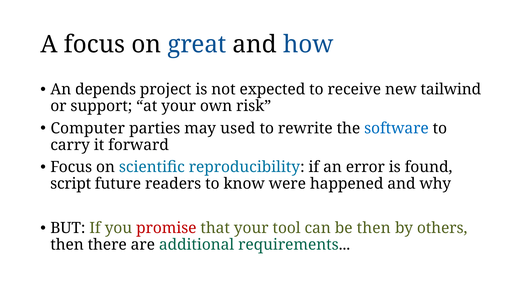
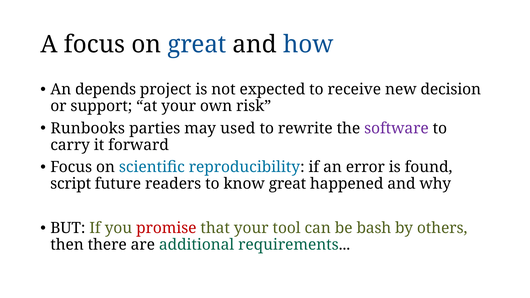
tailwind: tailwind -> decision
Computer: Computer -> Runbooks
software colour: blue -> purple
know were: were -> great
be then: then -> bash
